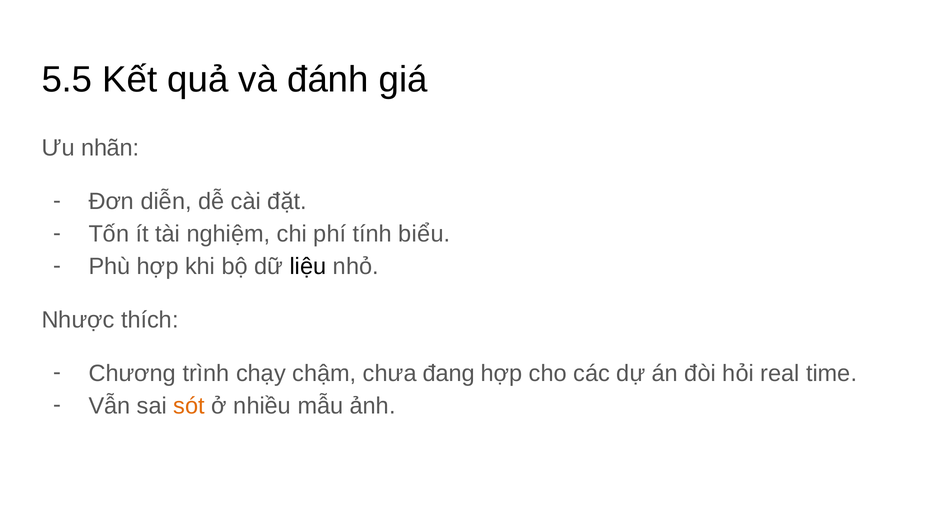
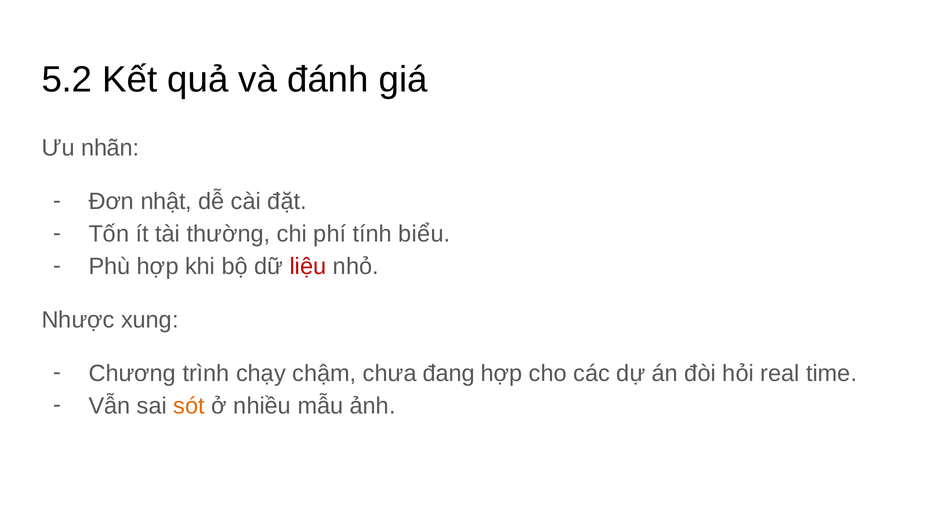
5.5: 5.5 -> 5.2
diễn: diễn -> nhật
nghiệm: nghiệm -> thường
liệu colour: black -> red
thích: thích -> xung
